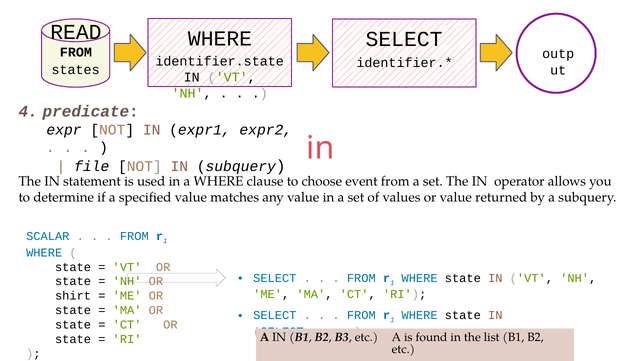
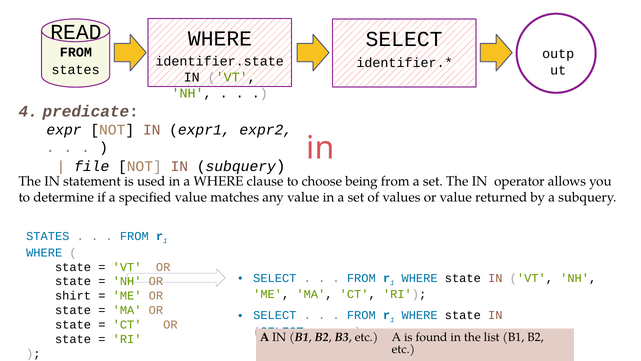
event: event -> being
SCALAR at (48, 236): SCALAR -> STATES
